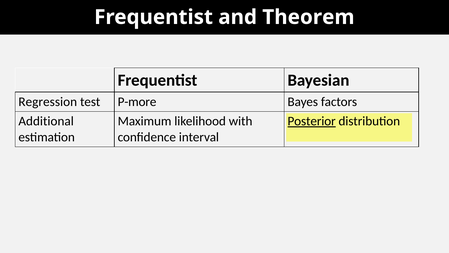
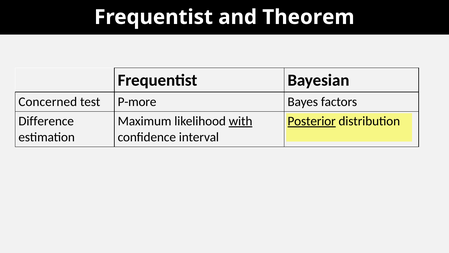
Regression: Regression -> Concerned
Additional: Additional -> Difference
with underline: none -> present
